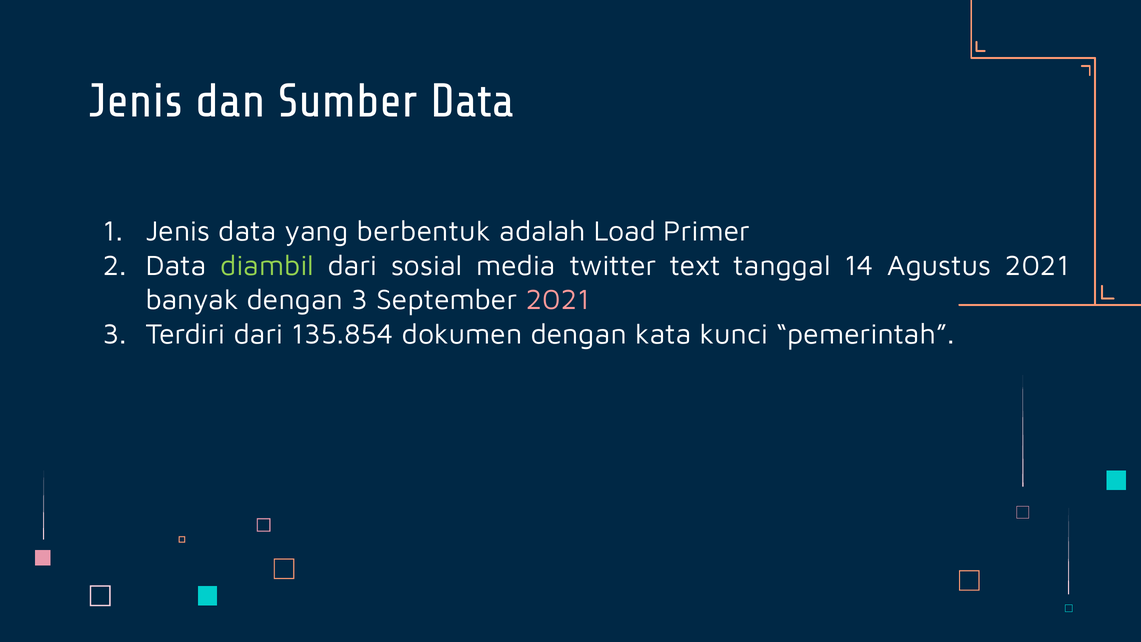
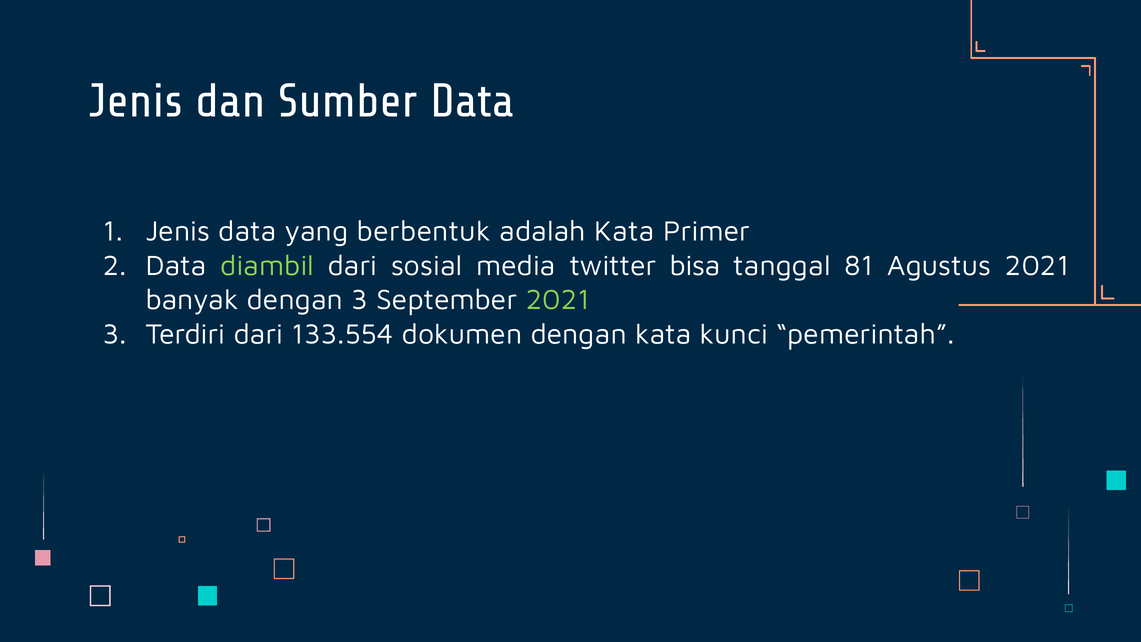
adalah Load: Load -> Kata
text: text -> bisa
14: 14 -> 81
2021 at (558, 300) colour: pink -> light green
135.854: 135.854 -> 133.554
